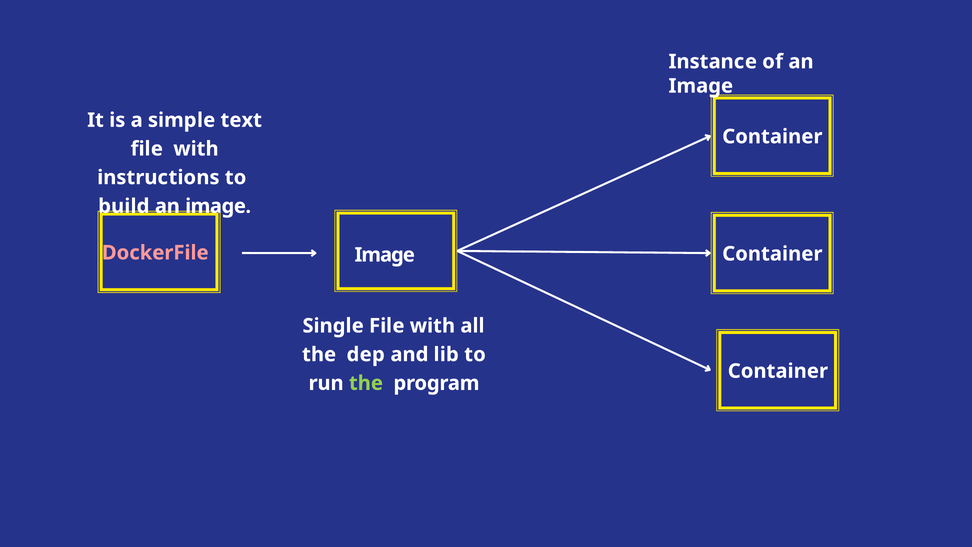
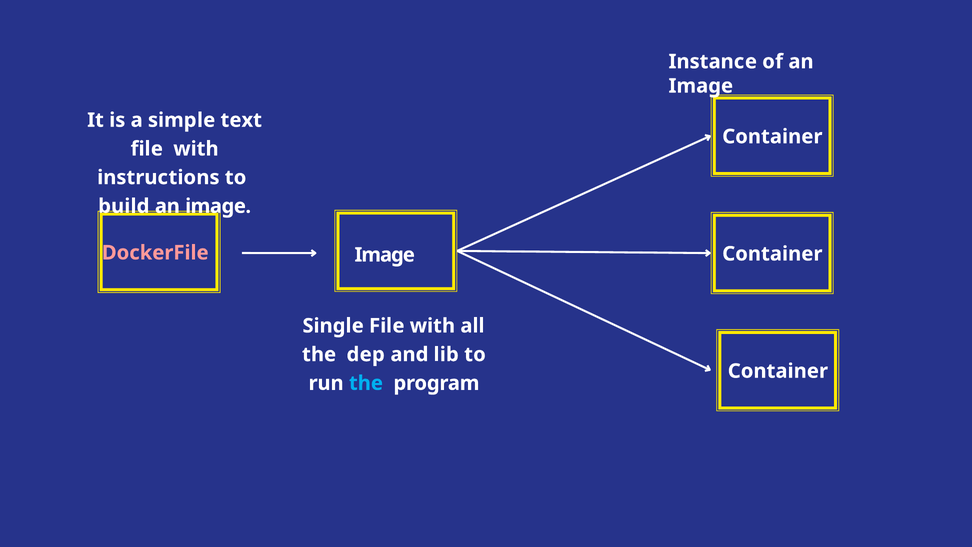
the at (366, 383) colour: light green -> light blue
